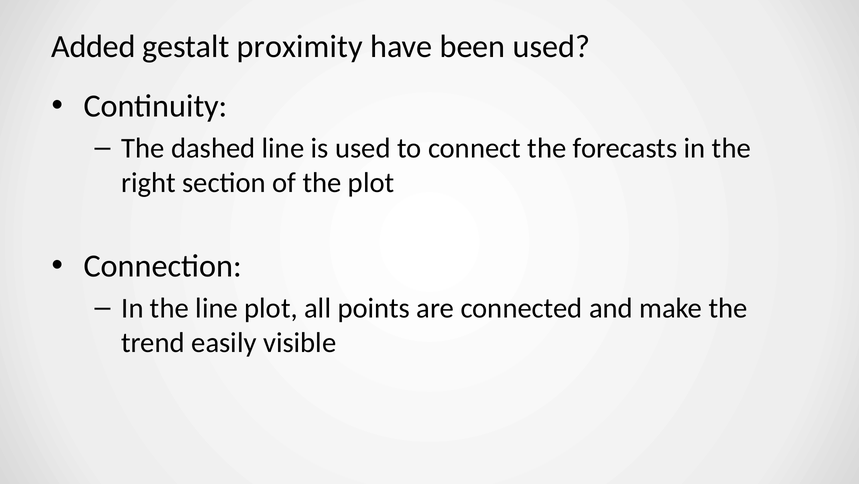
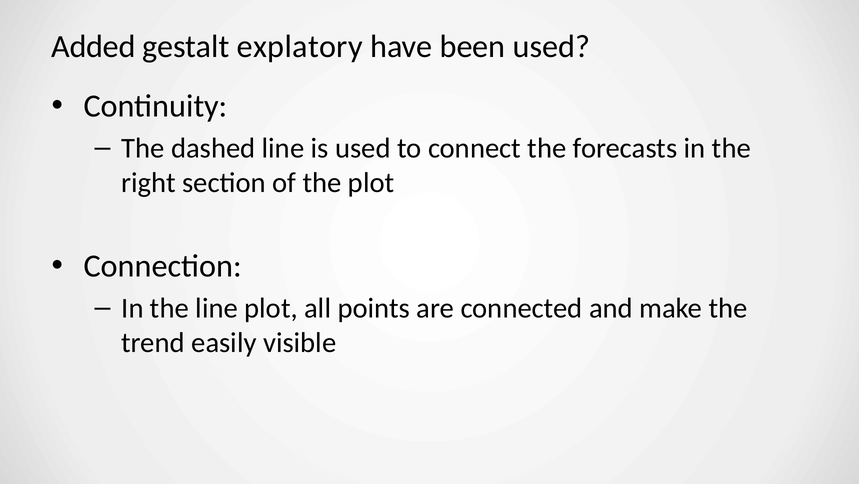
proximity: proximity -> explatory
